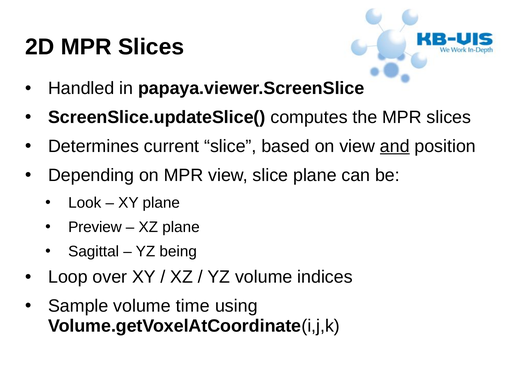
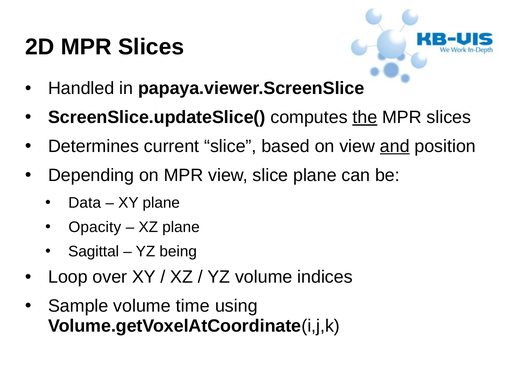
the underline: none -> present
Look: Look -> Data
Preview: Preview -> Opacity
